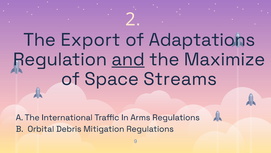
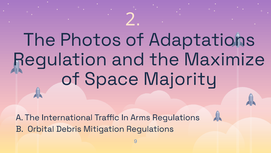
Export: Export -> Photos
and underline: present -> none
Streams: Streams -> Majority
